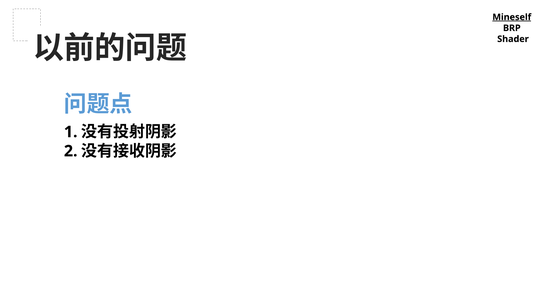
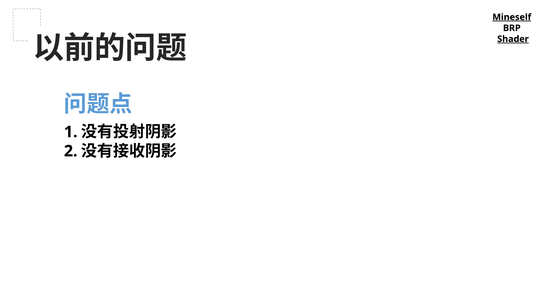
Shader underline: none -> present
